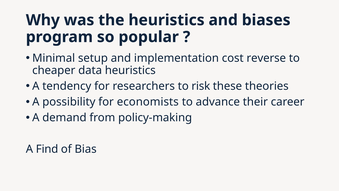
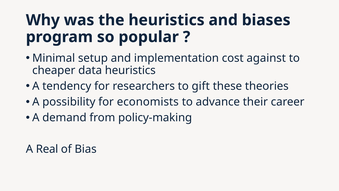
reverse: reverse -> against
risk: risk -> gift
Find: Find -> Real
